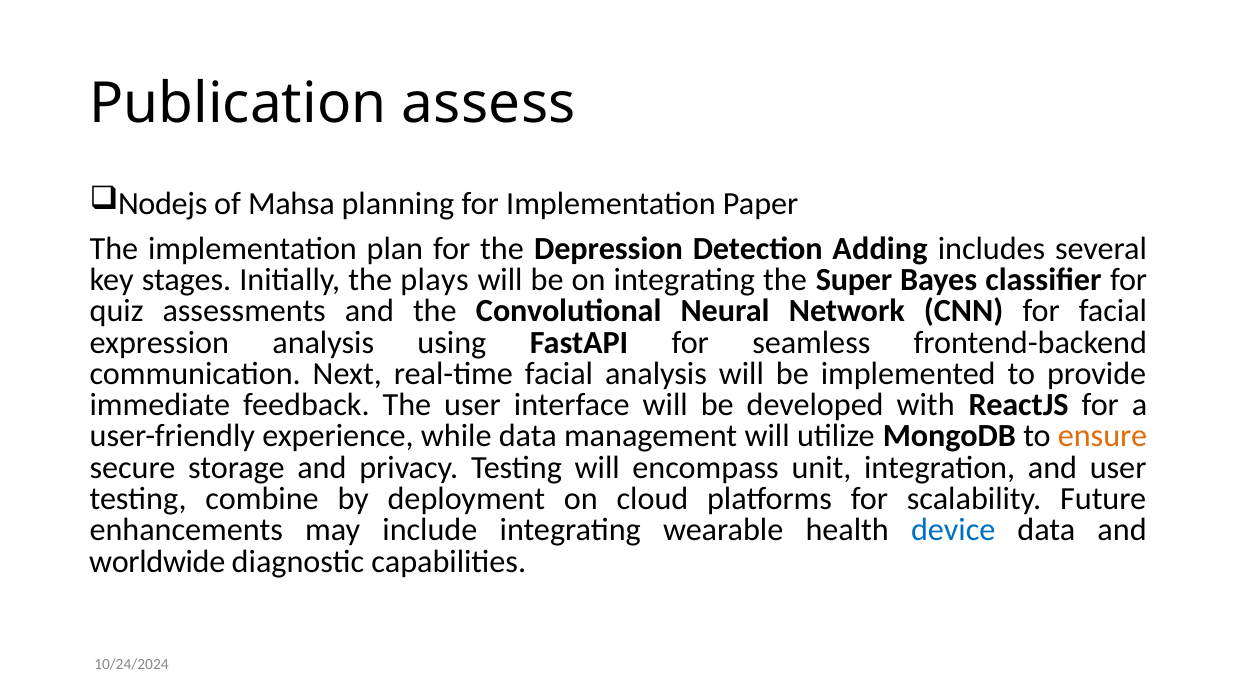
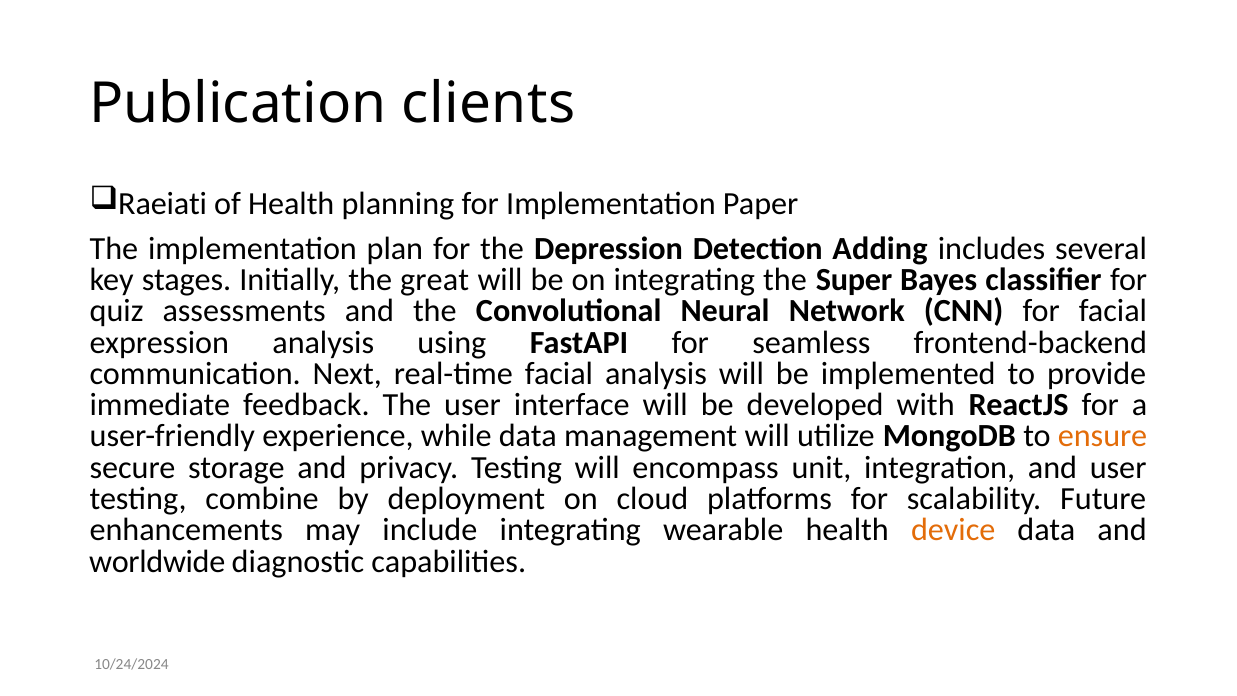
assess: assess -> clients
Nodejs: Nodejs -> Raeiati
of Mahsa: Mahsa -> Health
plays: plays -> great
device colour: blue -> orange
